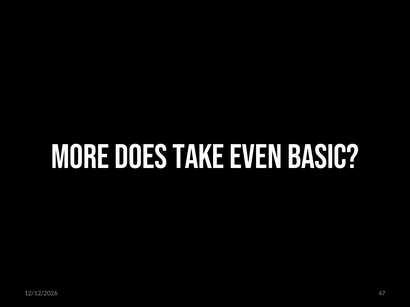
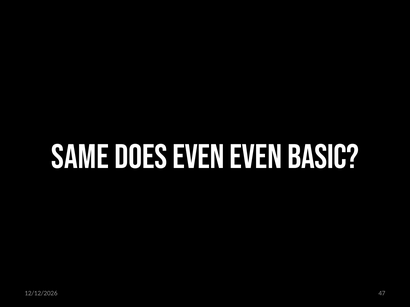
MORE: MORE -> SAME
DOES TAKE: TAKE -> EVEN
